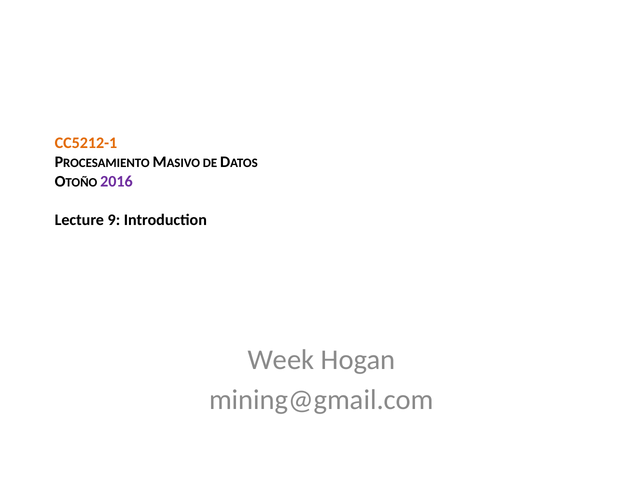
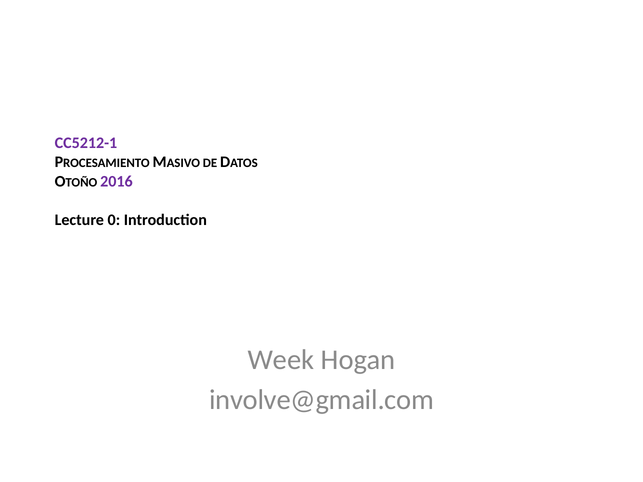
CC5212-1 colour: orange -> purple
9: 9 -> 0
mining@gmail.com: mining@gmail.com -> involve@gmail.com
